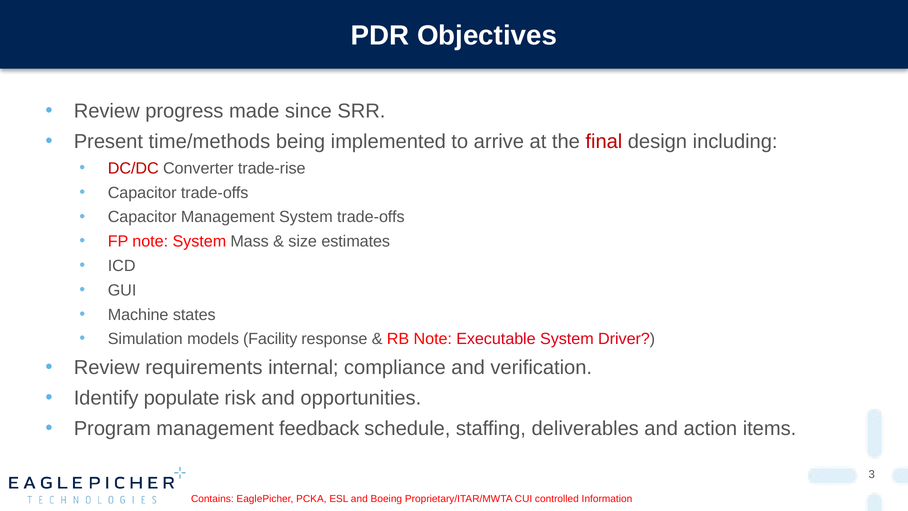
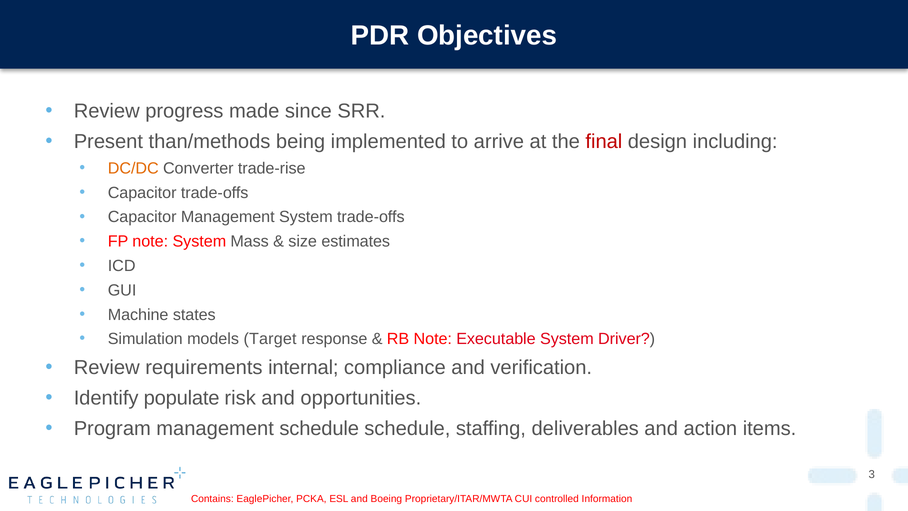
time/methods: time/methods -> than/methods
DC/DC colour: red -> orange
Facility: Facility -> Target
management feedback: feedback -> schedule
